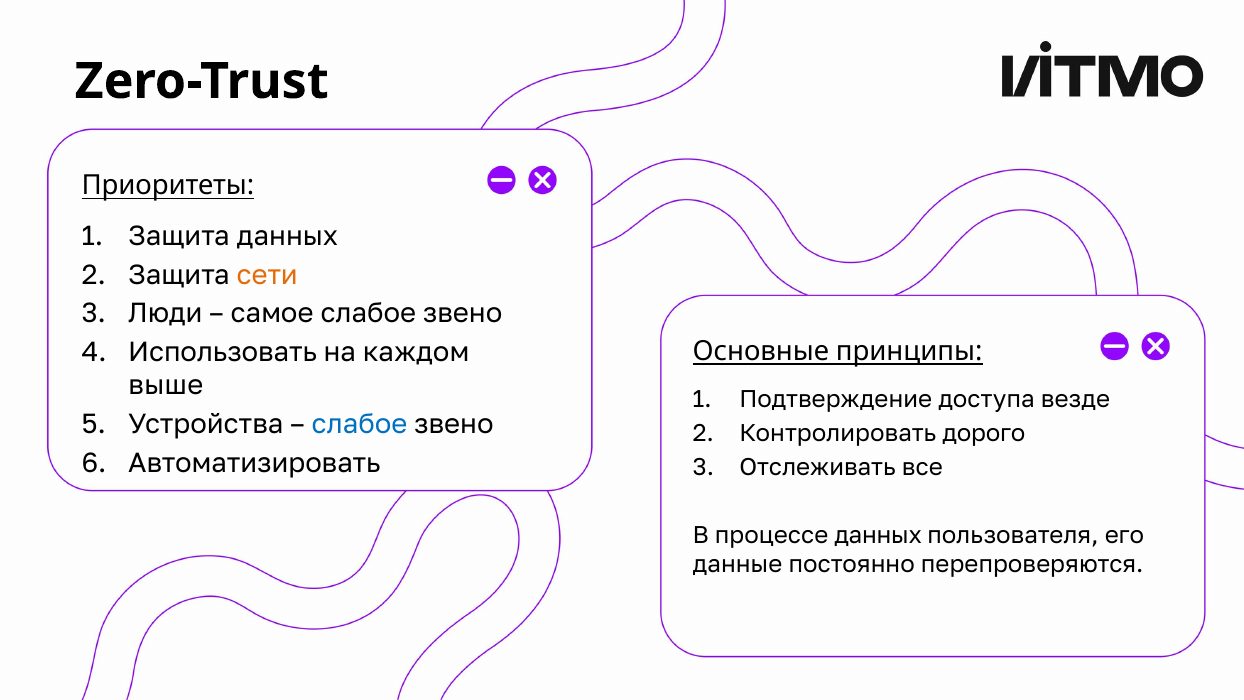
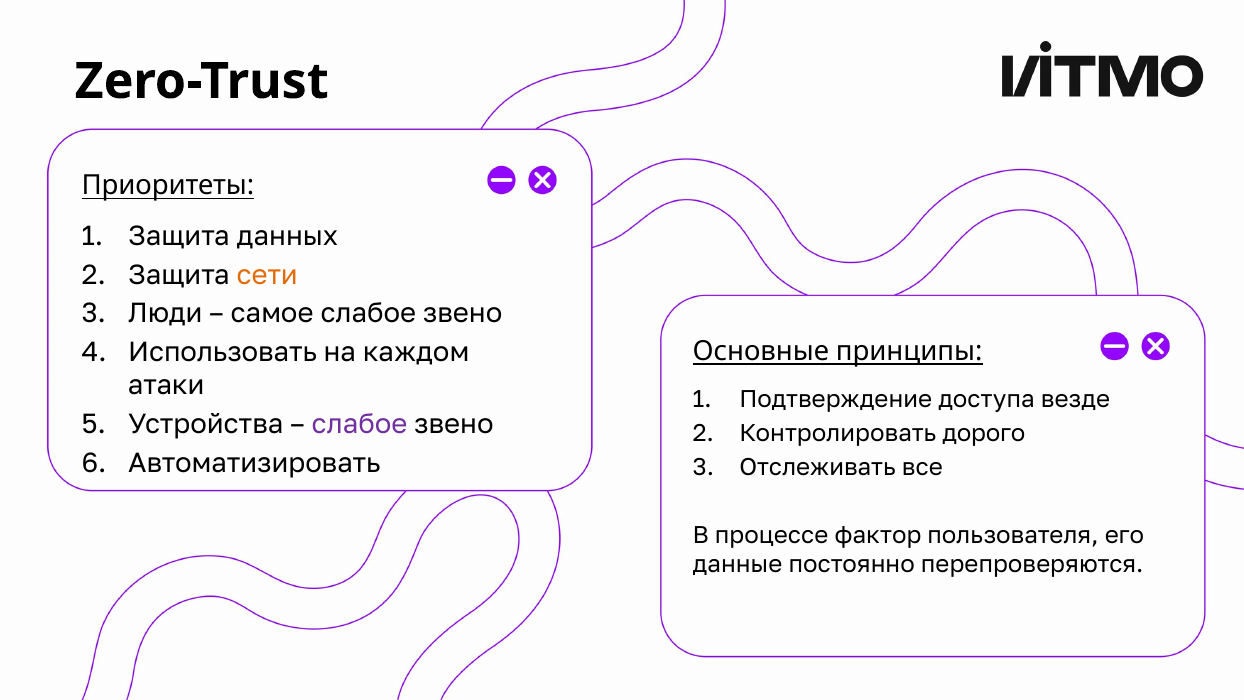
выше: выше -> атаки
слабое at (360, 424) colour: blue -> purple
процессе данных: данных -> фактор
